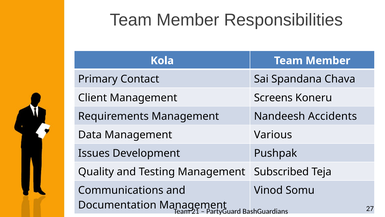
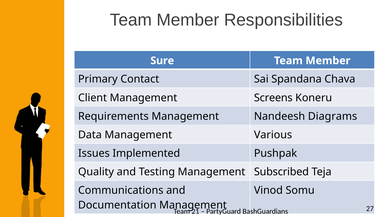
Kola: Kola -> Sure
Accidents: Accidents -> Diagrams
Development: Development -> Implemented
